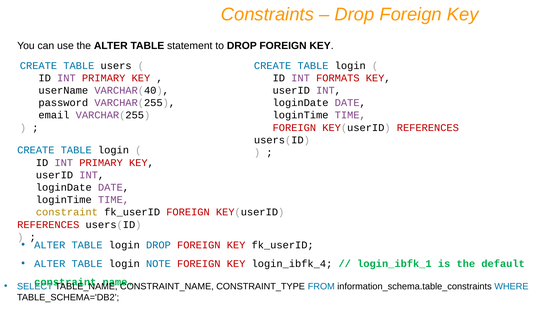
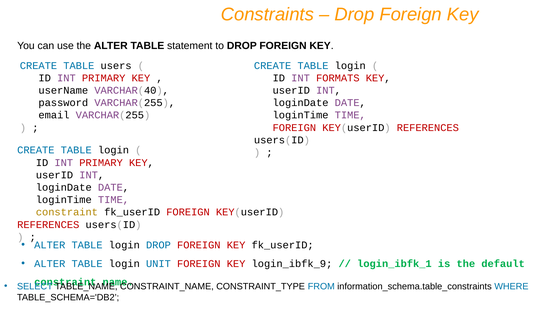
NOTE: NOTE -> UNIT
login_ibfk_4: login_ibfk_4 -> login_ibfk_9
